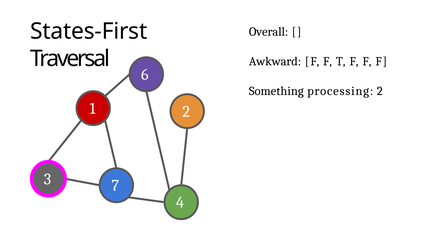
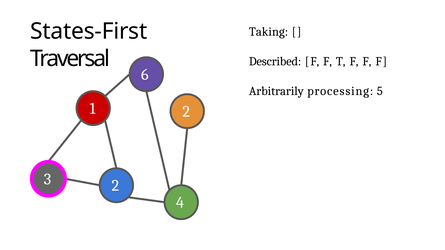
Overall: Overall -> Taking
Awkward: Awkward -> Described
Something: Something -> Arbitrarily
processing 2: 2 -> 5
3 7: 7 -> 2
